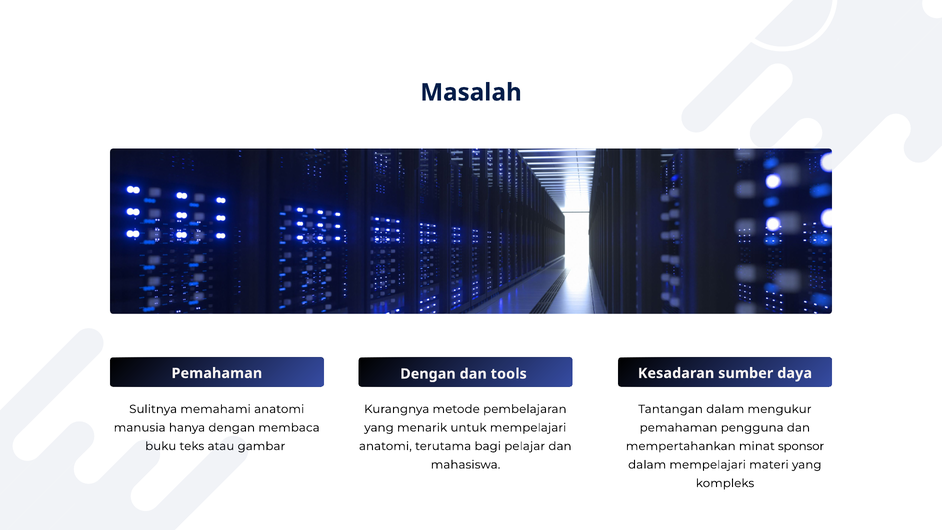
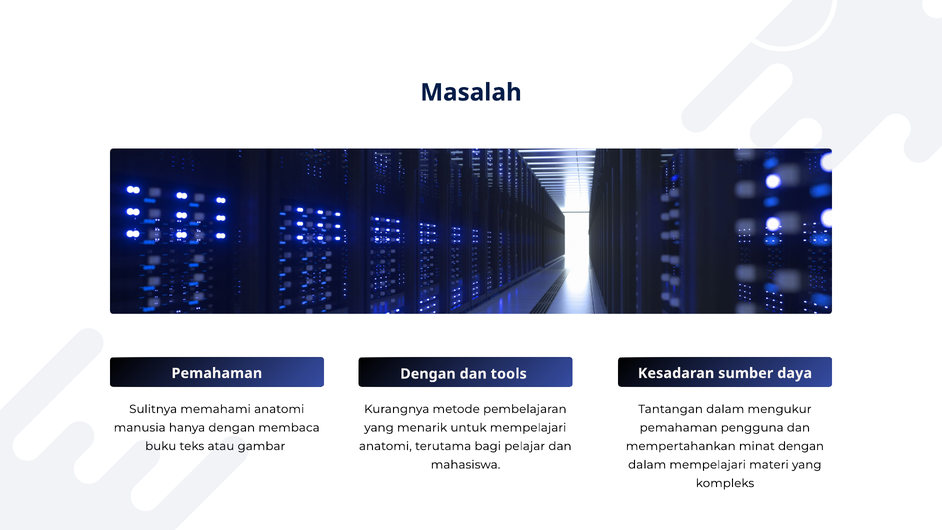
minat sponsor: sponsor -> dengan
